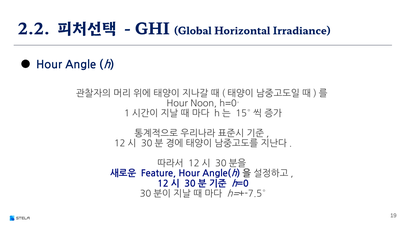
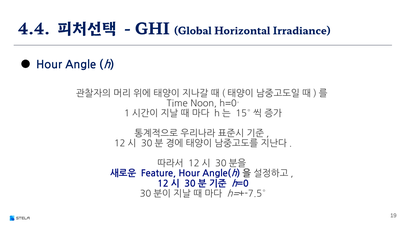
2.2: 2.2 -> 4.4
Hour at (177, 104): Hour -> Time
